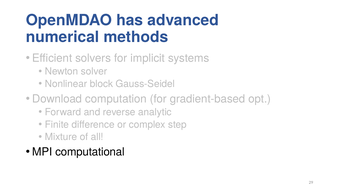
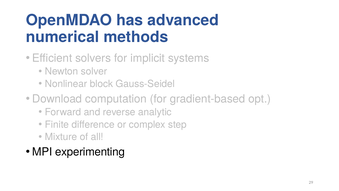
computational: computational -> experimenting
